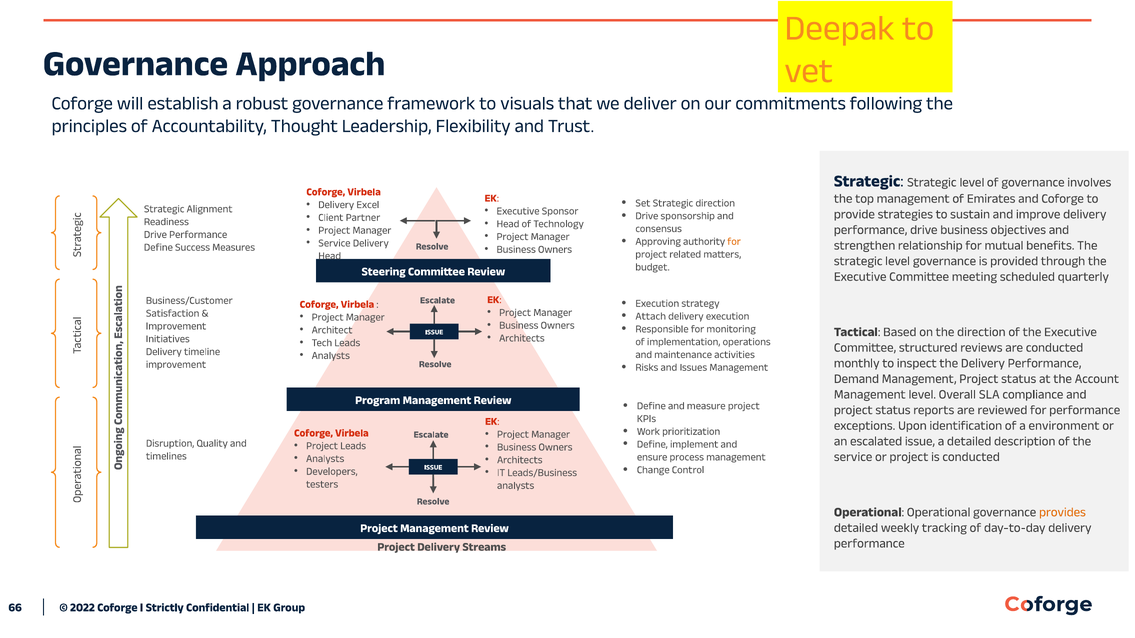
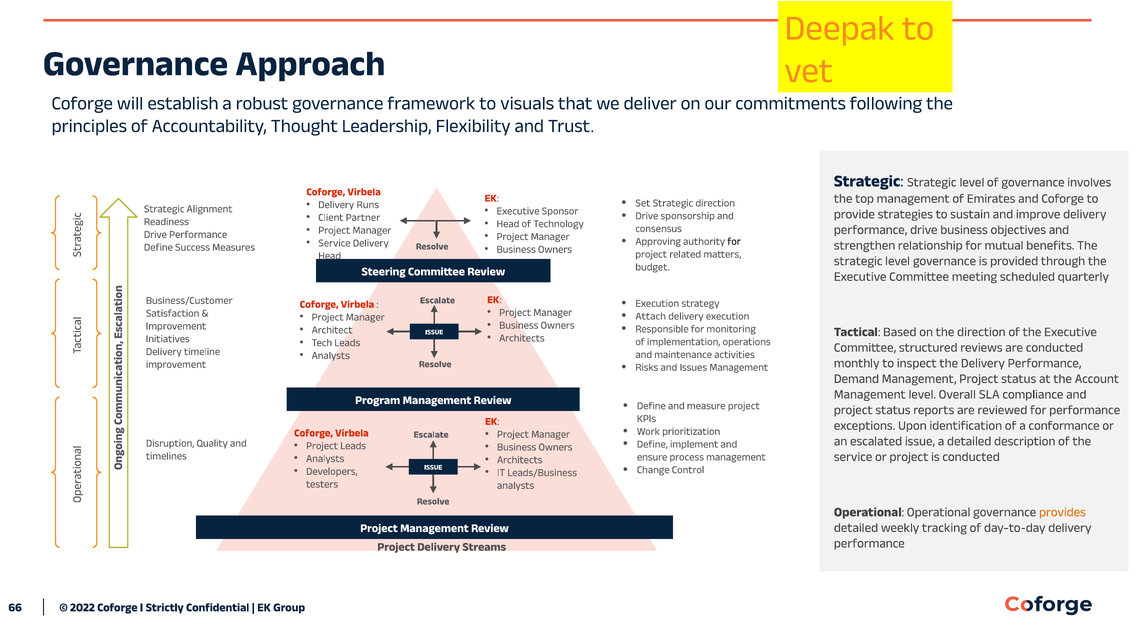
Excel: Excel -> Runs
for at (734, 241) colour: orange -> black
environment: environment -> conformance
